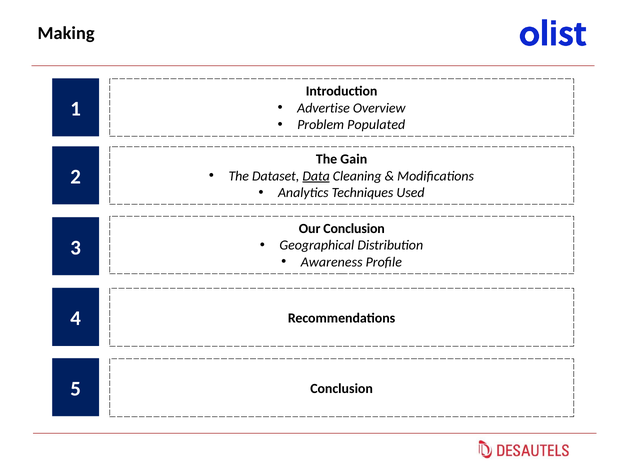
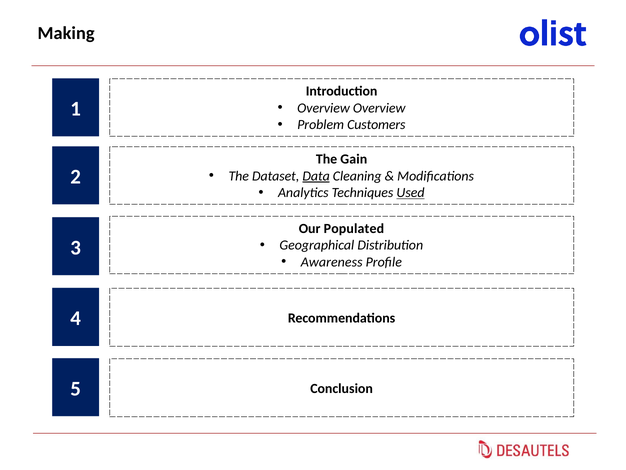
Advertise at (324, 108): Advertise -> Overview
Populated: Populated -> Customers
Used underline: none -> present
Our Conclusion: Conclusion -> Populated
